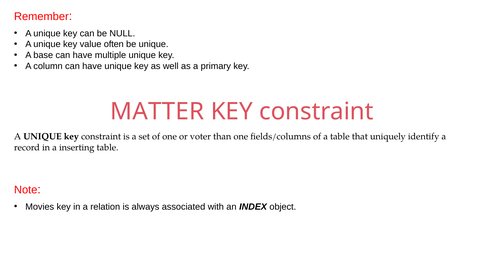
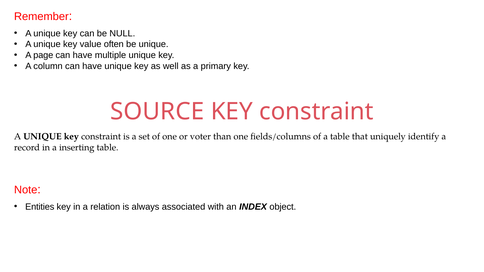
base: base -> page
MATTER: MATTER -> SOURCE
Movies: Movies -> Entities
